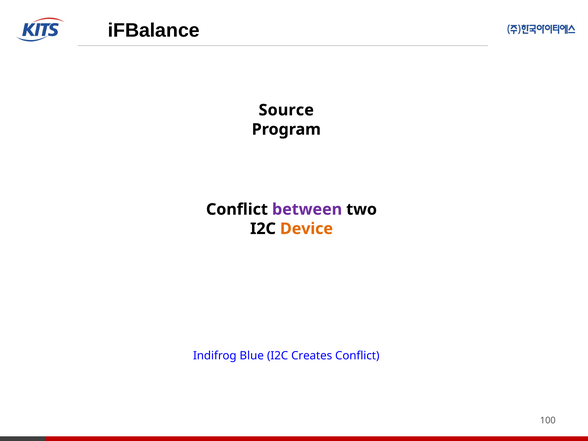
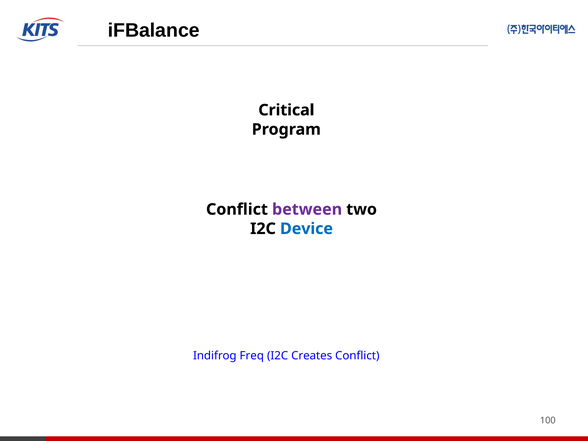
Source: Source -> Critical
Device colour: orange -> blue
Blue: Blue -> Freq
